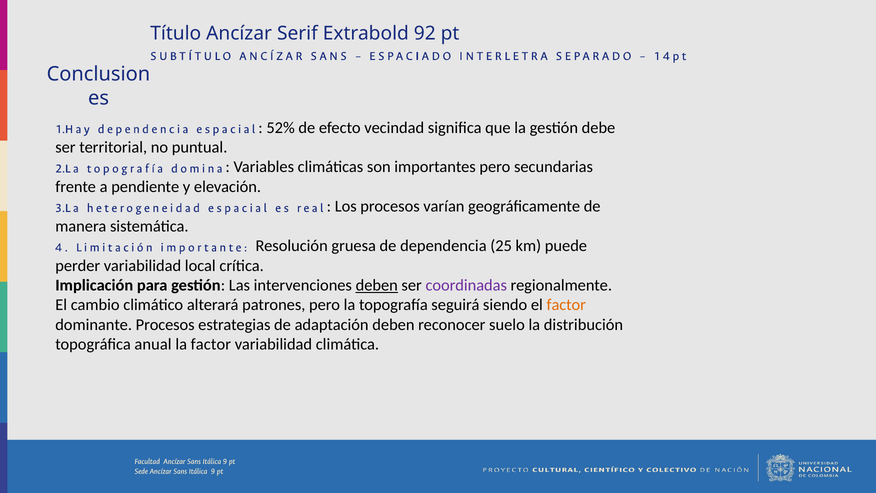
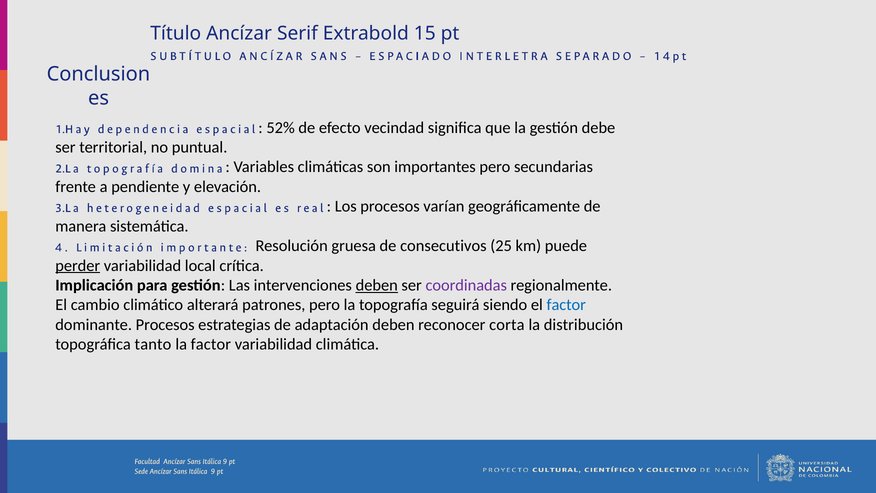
92: 92 -> 15
de dependencia: dependencia -> consecutivos
perder underline: none -> present
factor at (566, 305) colour: orange -> blue
suelo: suelo -> corta
anual: anual -> tanto
